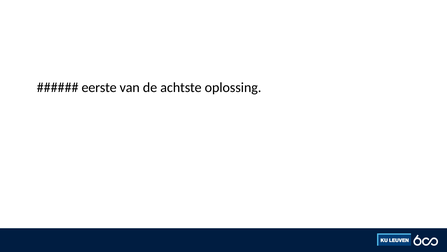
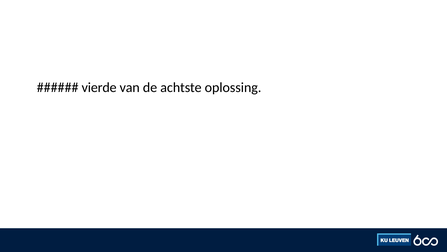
eerste: eerste -> vierde
